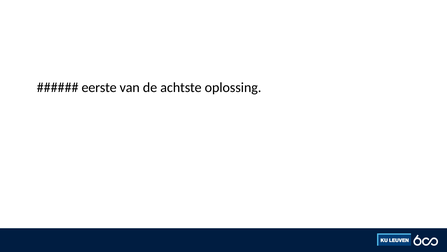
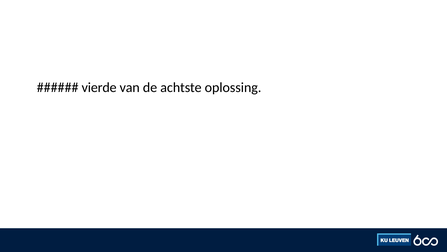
eerste: eerste -> vierde
